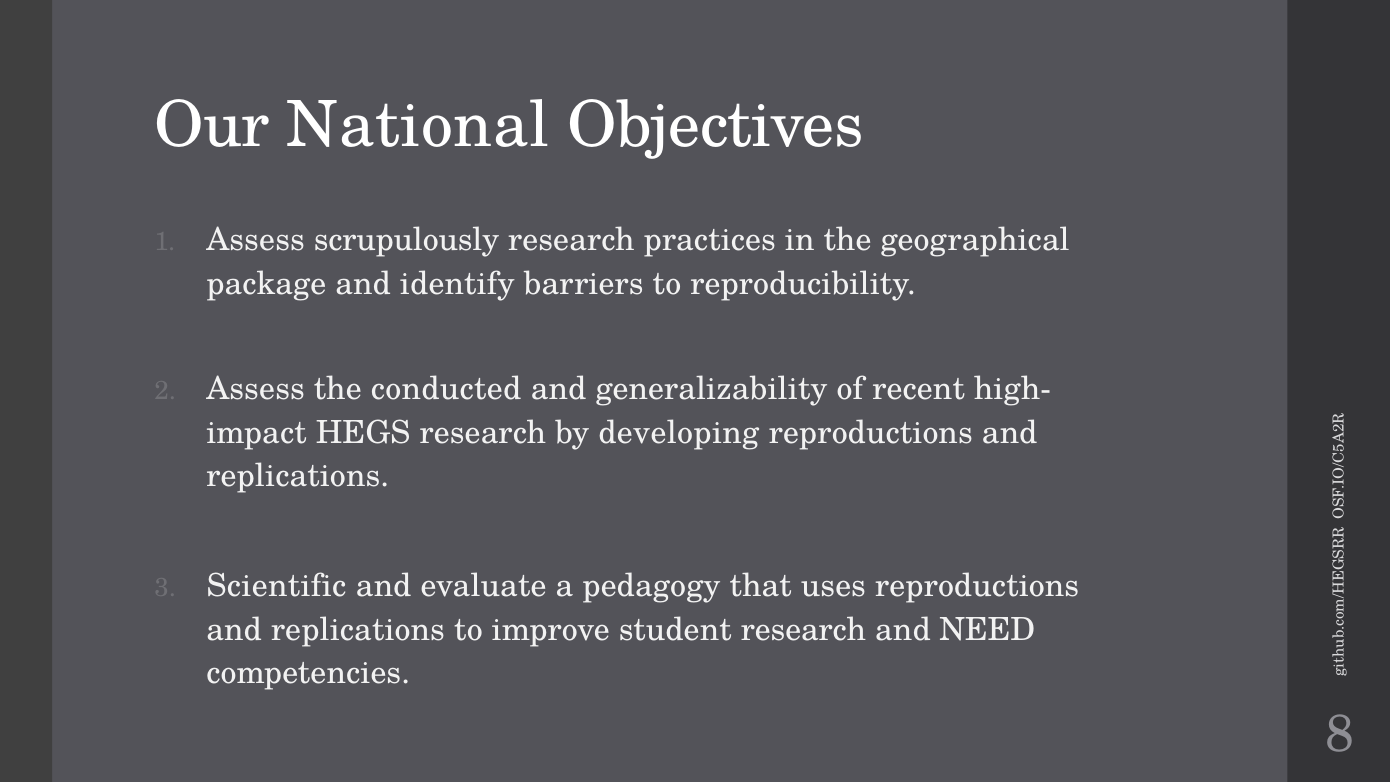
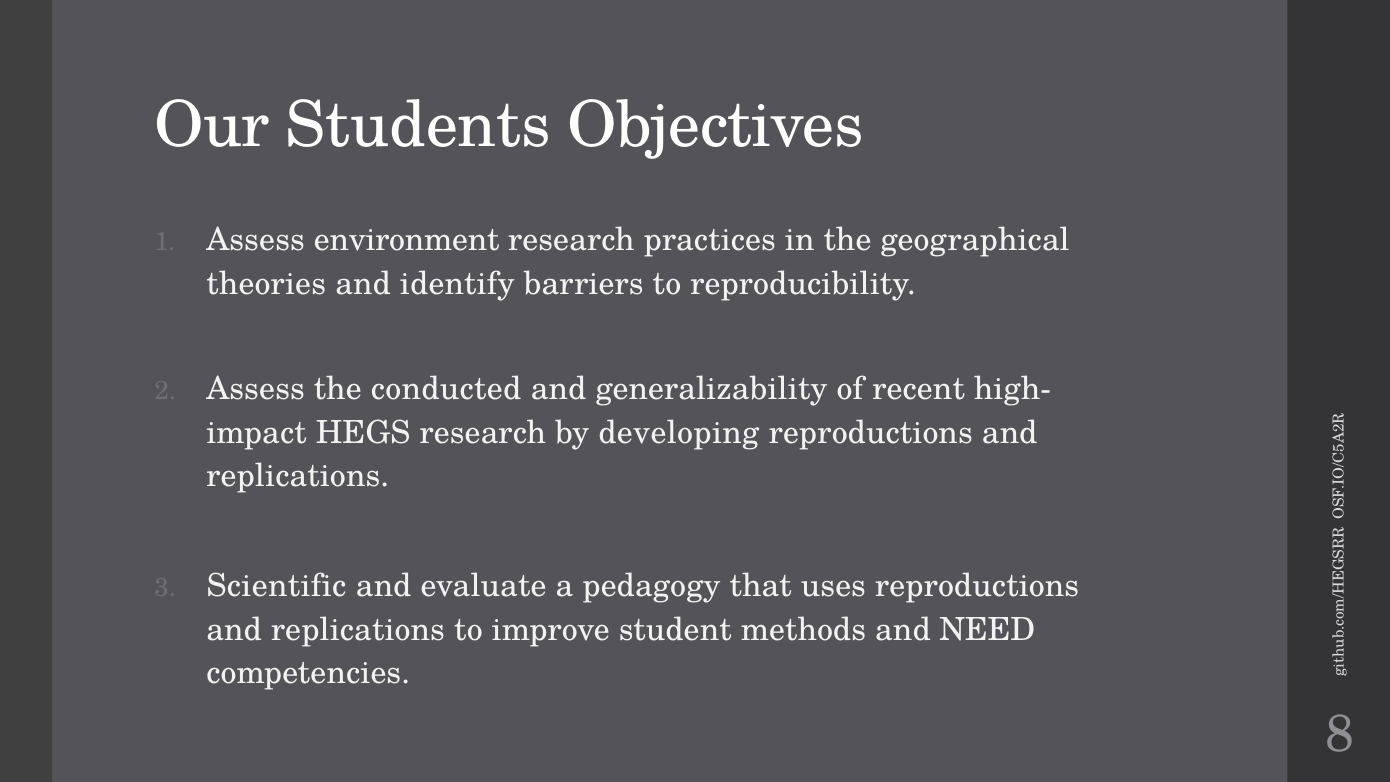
National: National -> Students
scrupulously: scrupulously -> environment
package: package -> theories
student research: research -> methods
